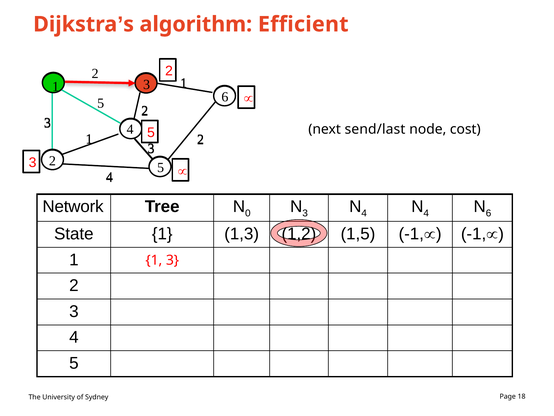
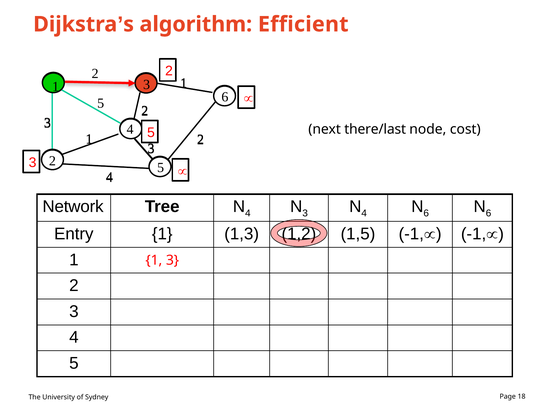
send/last: send/last -> there/last
0 at (248, 213): 0 -> 4
4 at (426, 213): 4 -> 6
State: State -> Entry
